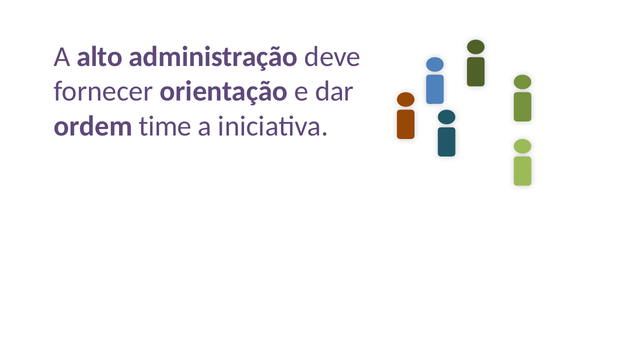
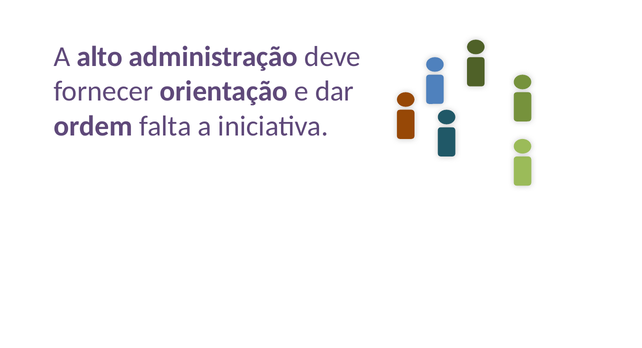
time: time -> falta
